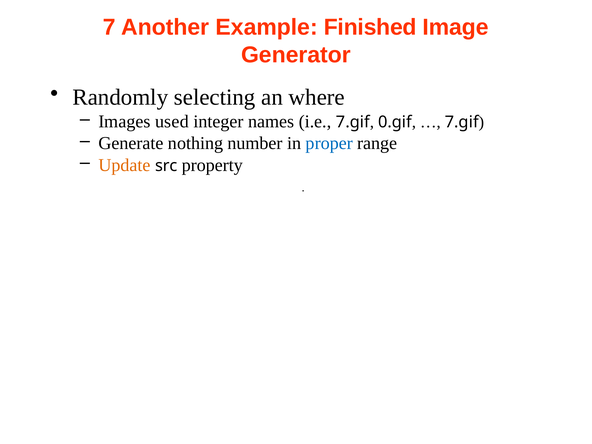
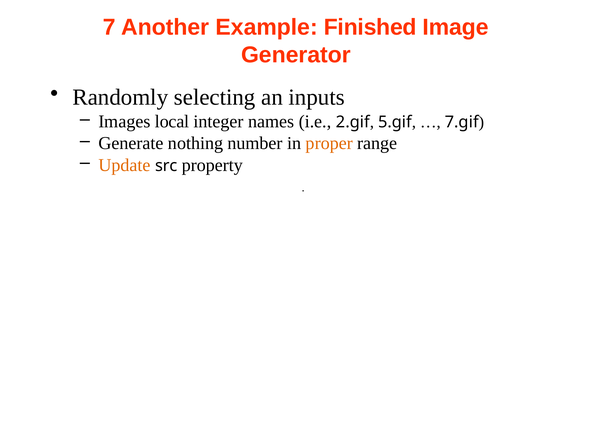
where: where -> inputs
used: used -> local
i.e 7.gif: 7.gif -> 2.gif
0.gif: 0.gif -> 5.gif
proper colour: blue -> orange
